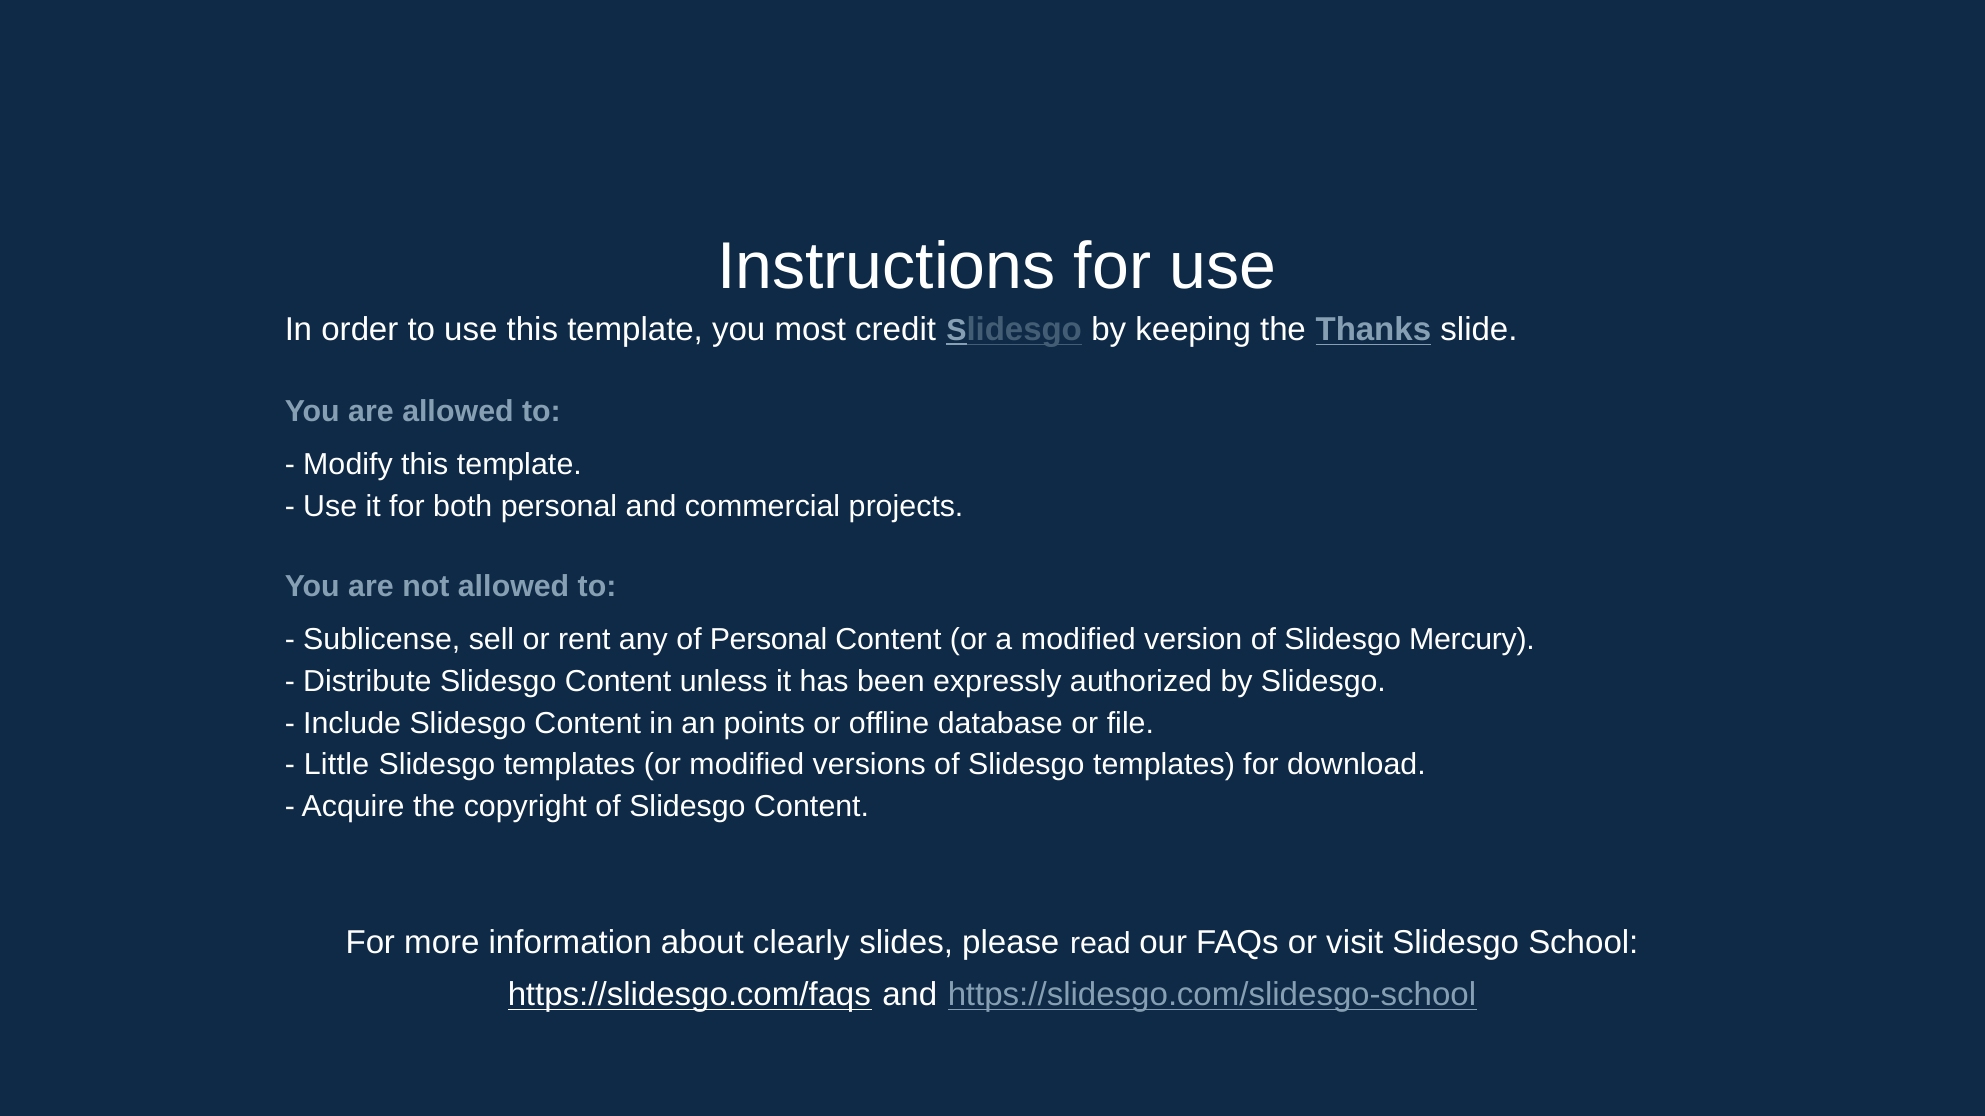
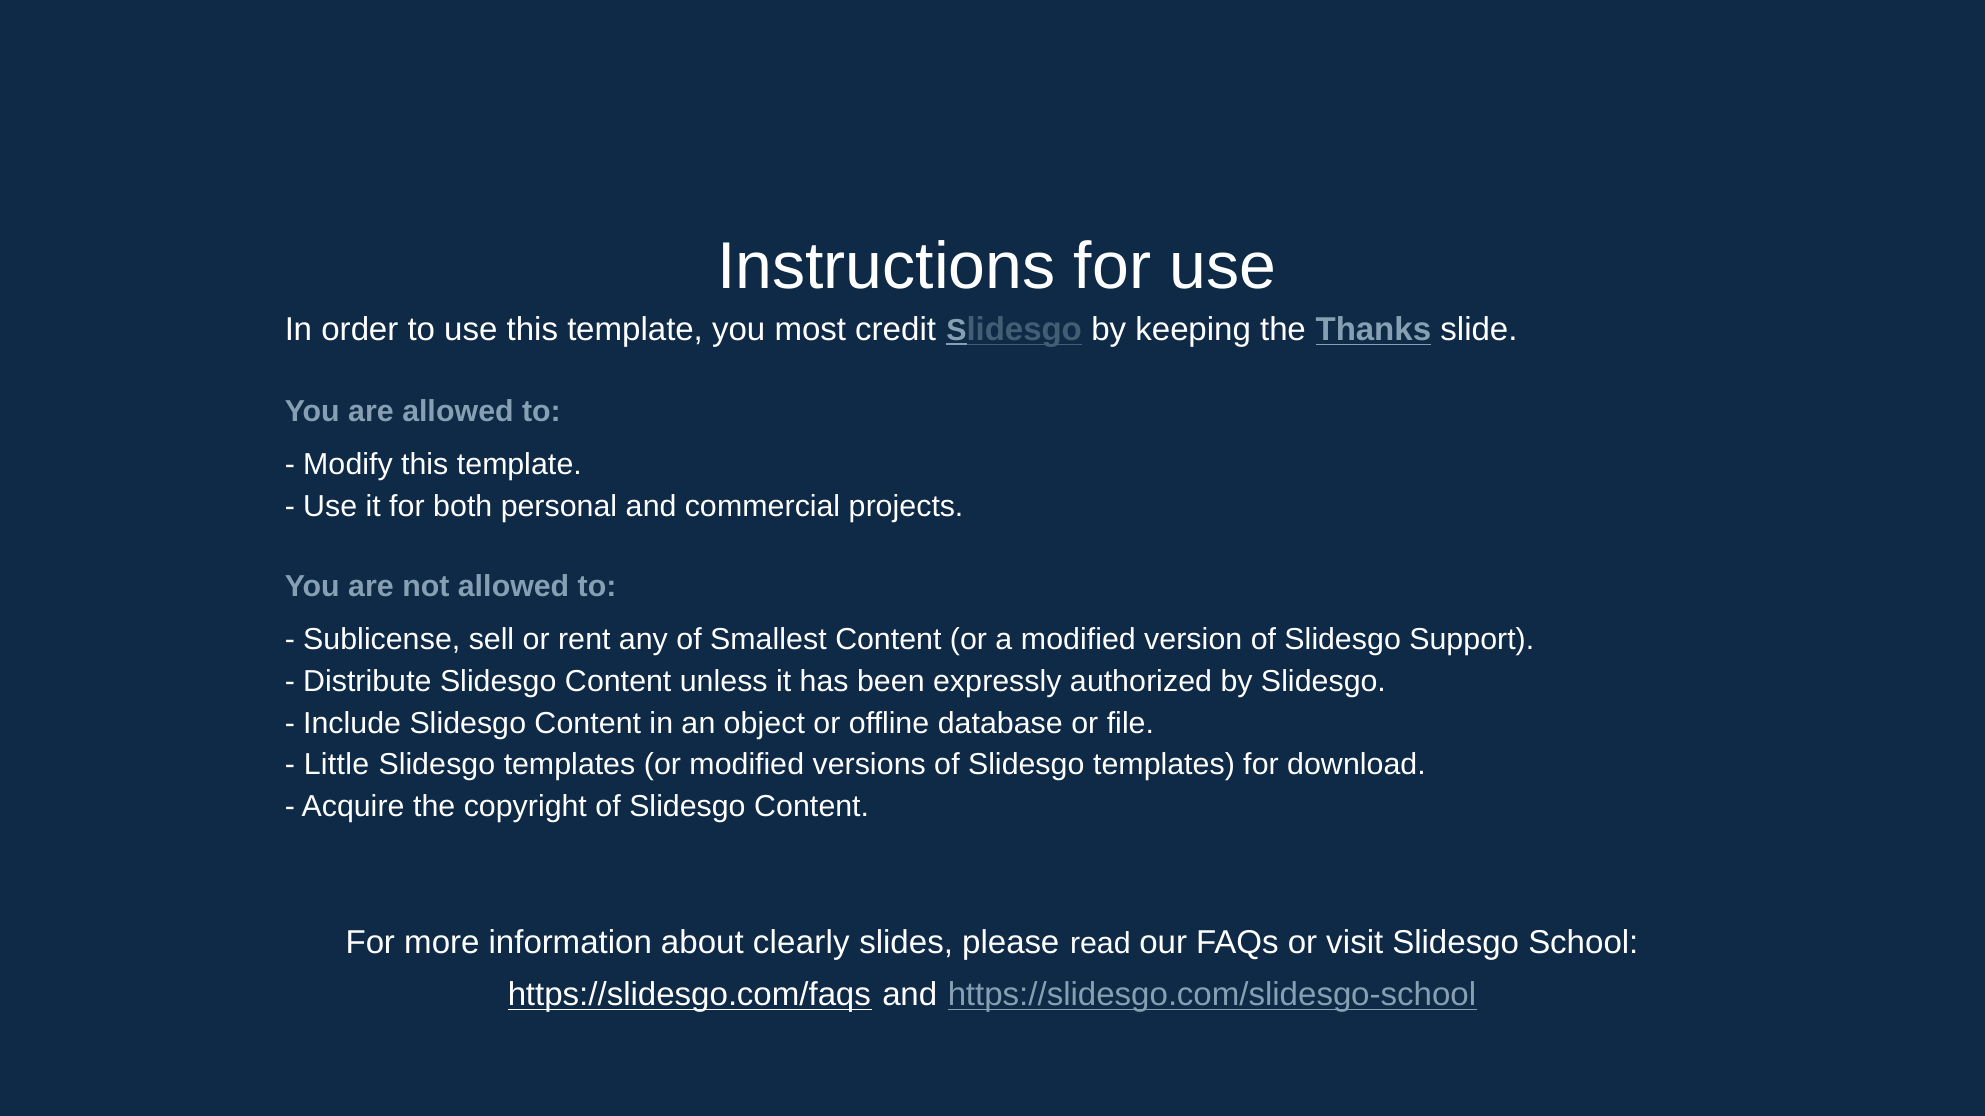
of Personal: Personal -> Smallest
Mercury: Mercury -> Support
points: points -> object
